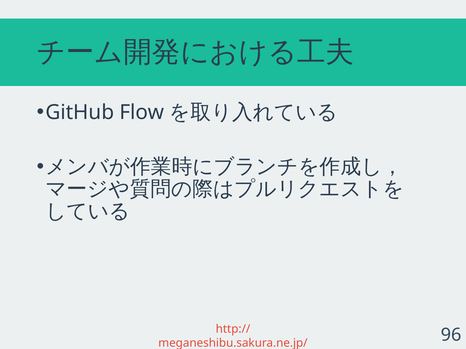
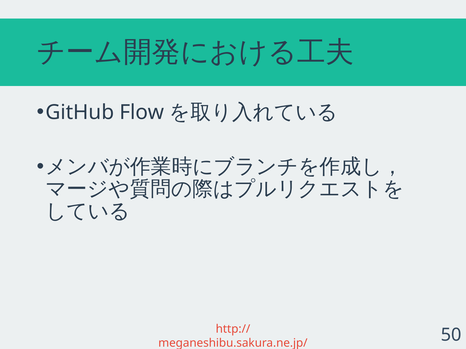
96: 96 -> 50
